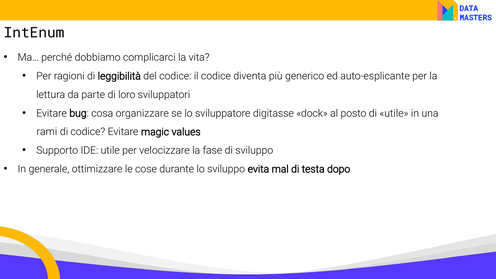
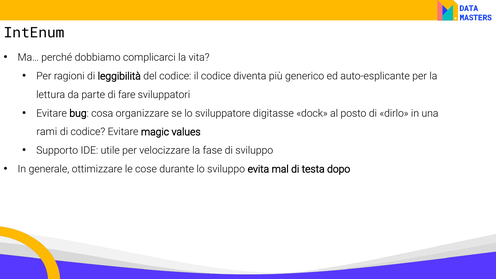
loro: loro -> fare
di utile: utile -> dirlo
